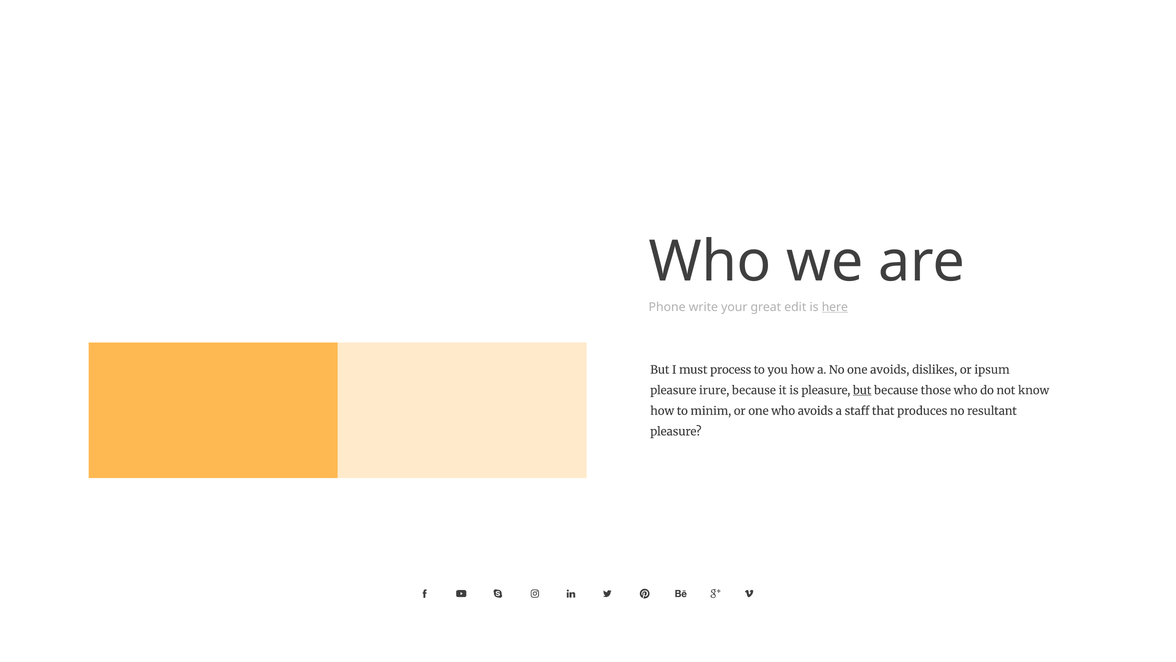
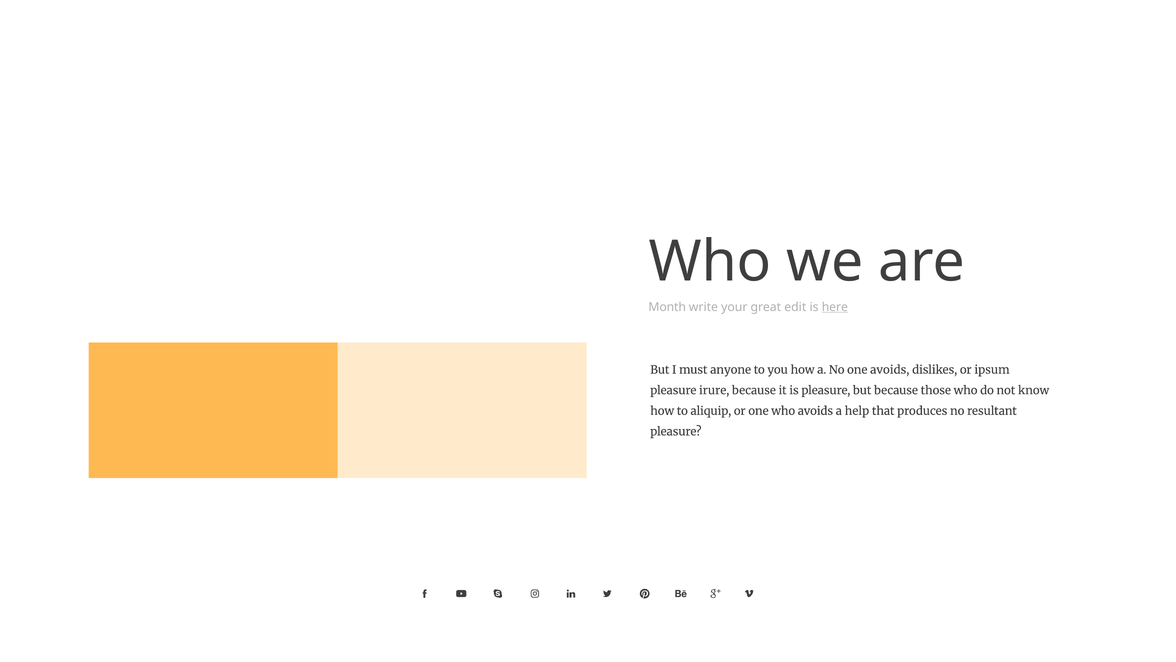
Phone: Phone -> Month
process: process -> anyone
but at (862, 390) underline: present -> none
minim: minim -> aliquip
staff: staff -> help
